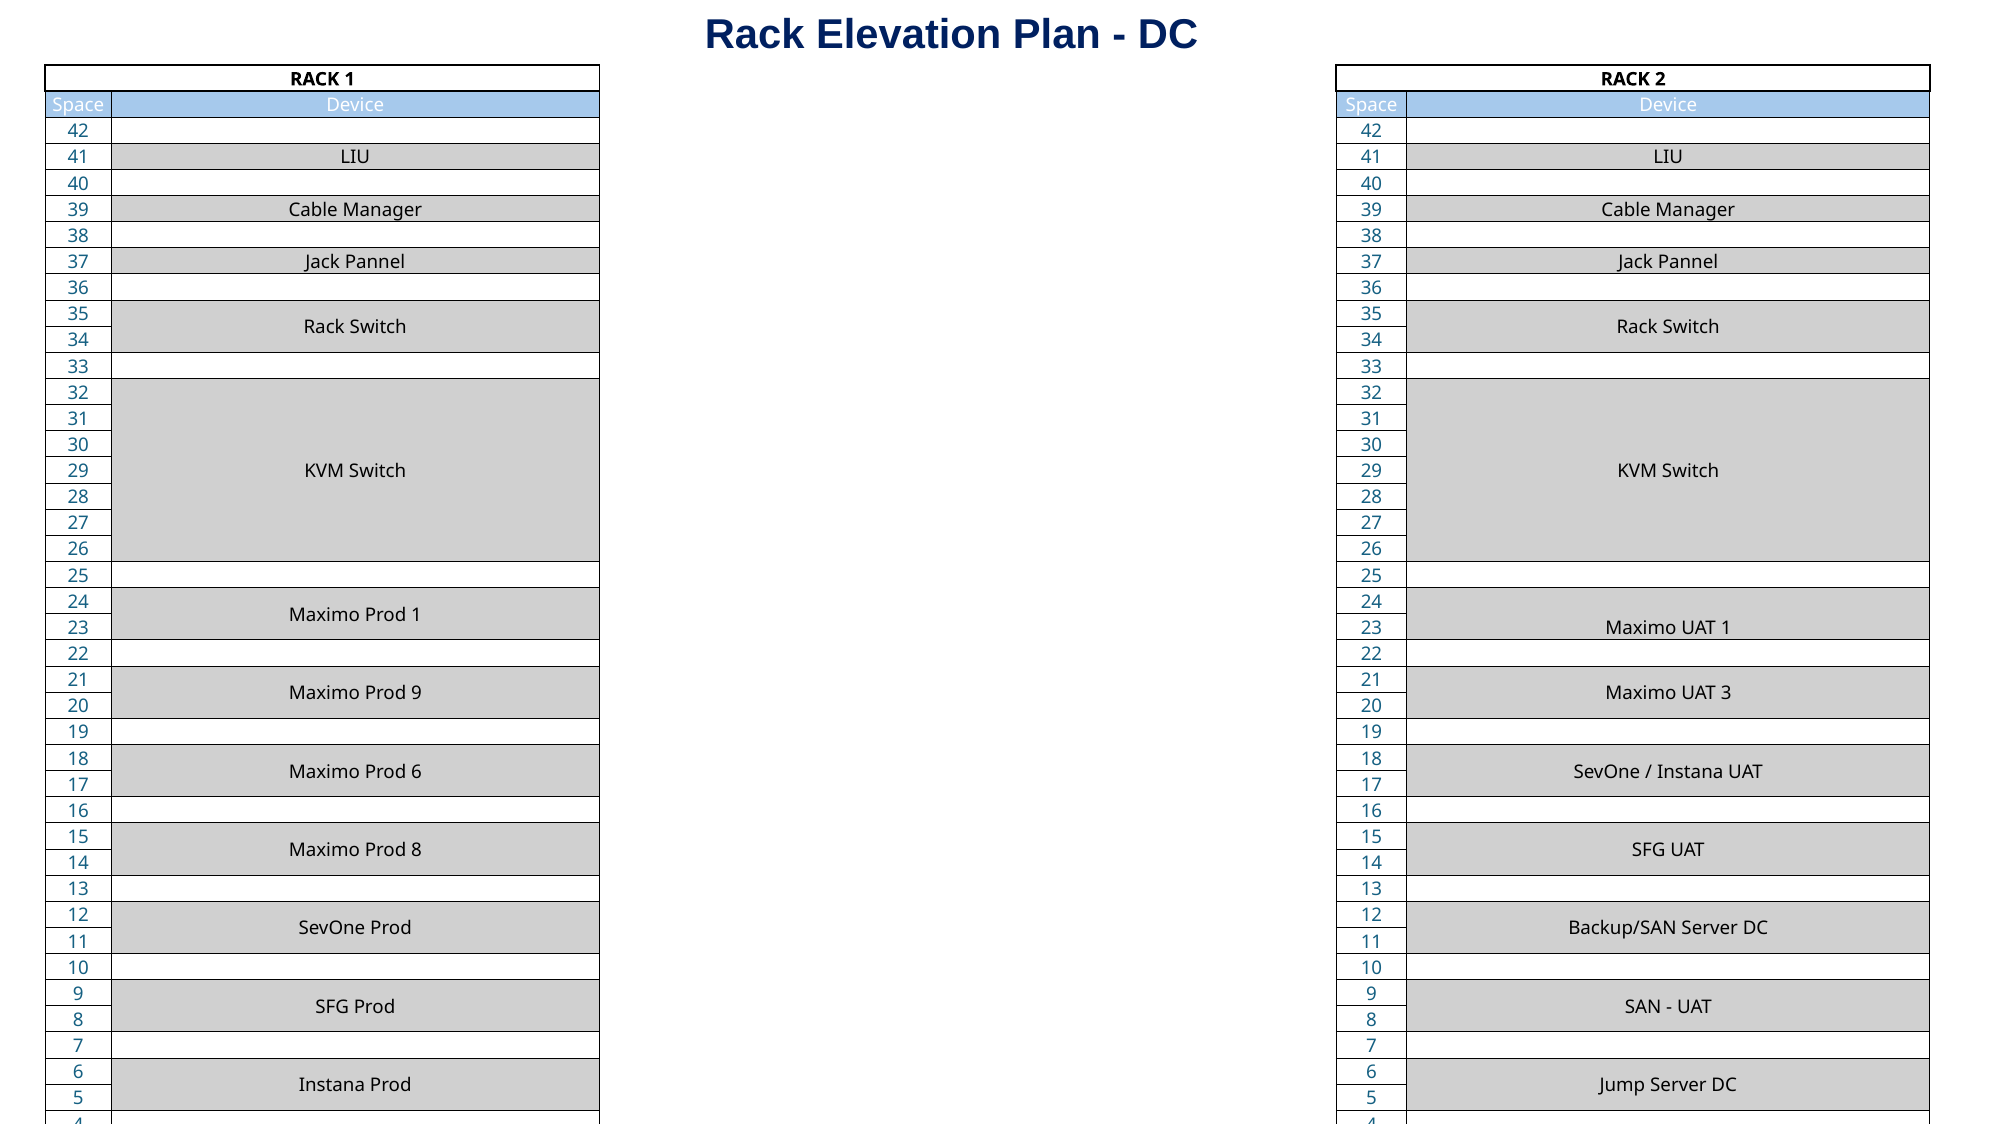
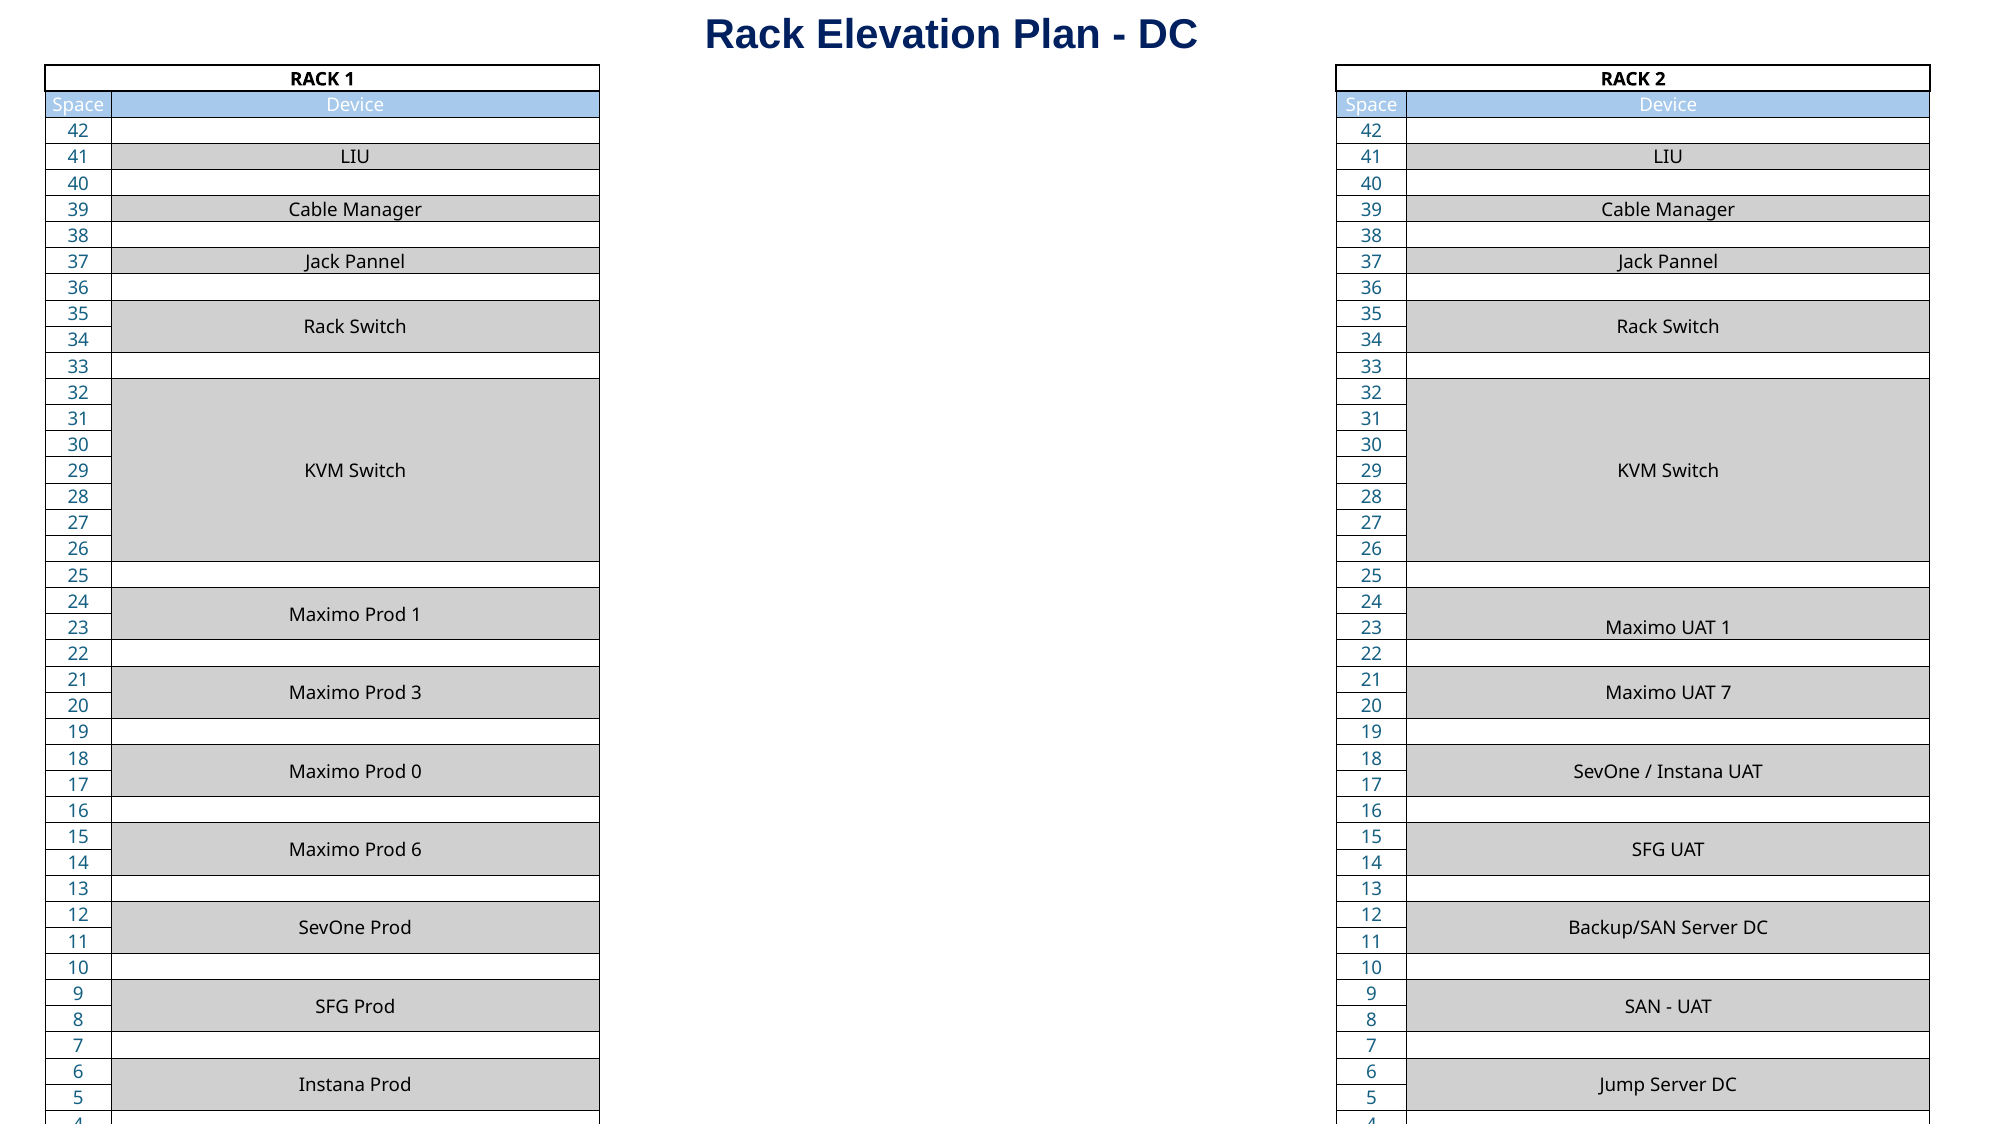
Prod 9: 9 -> 3
UAT 3: 3 -> 7
Prod 6: 6 -> 0
Maximo Prod 8: 8 -> 6
